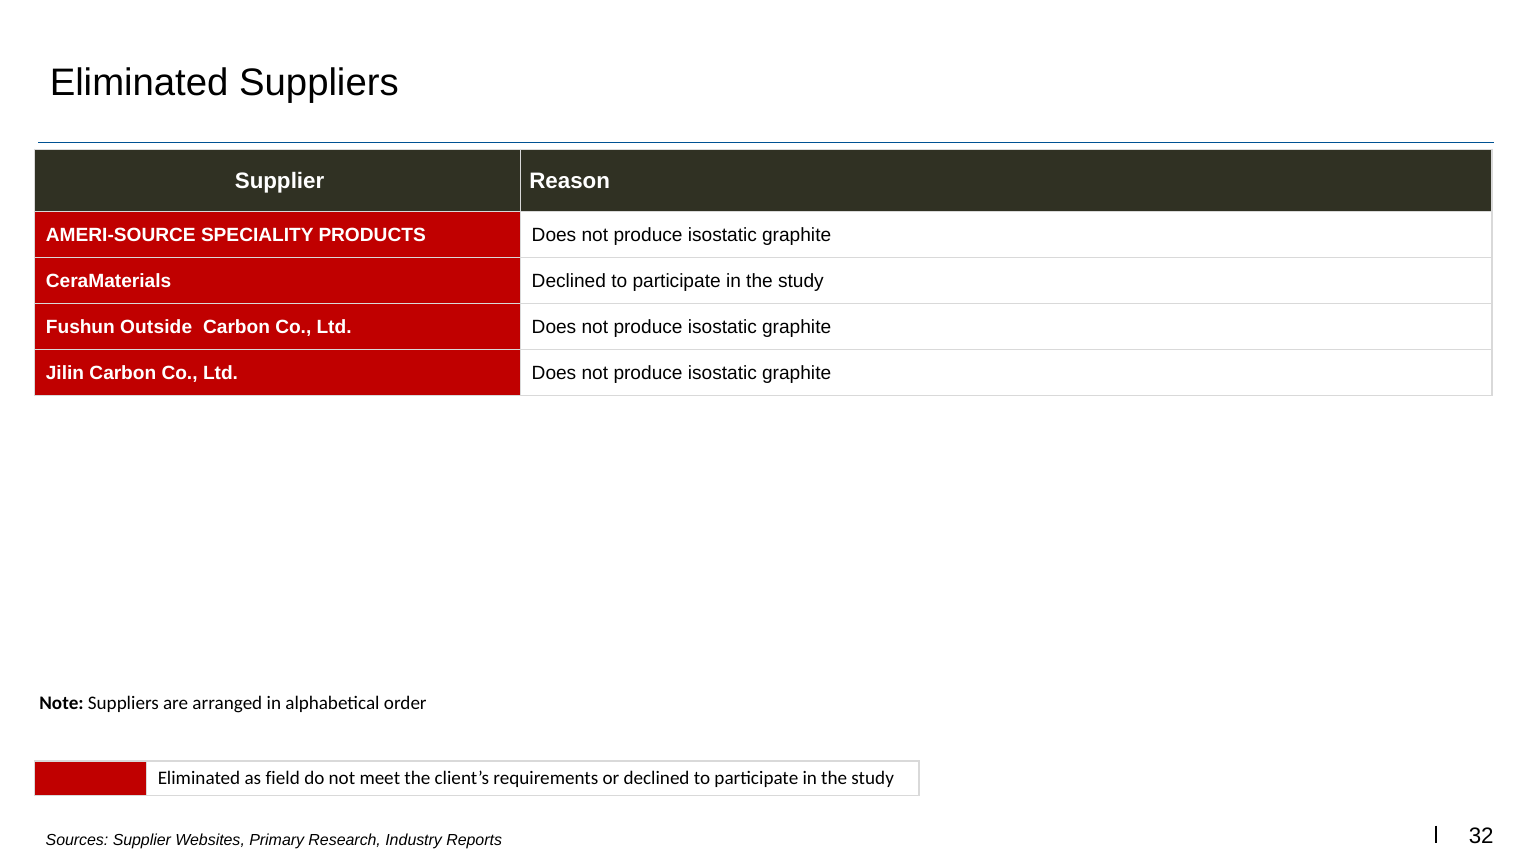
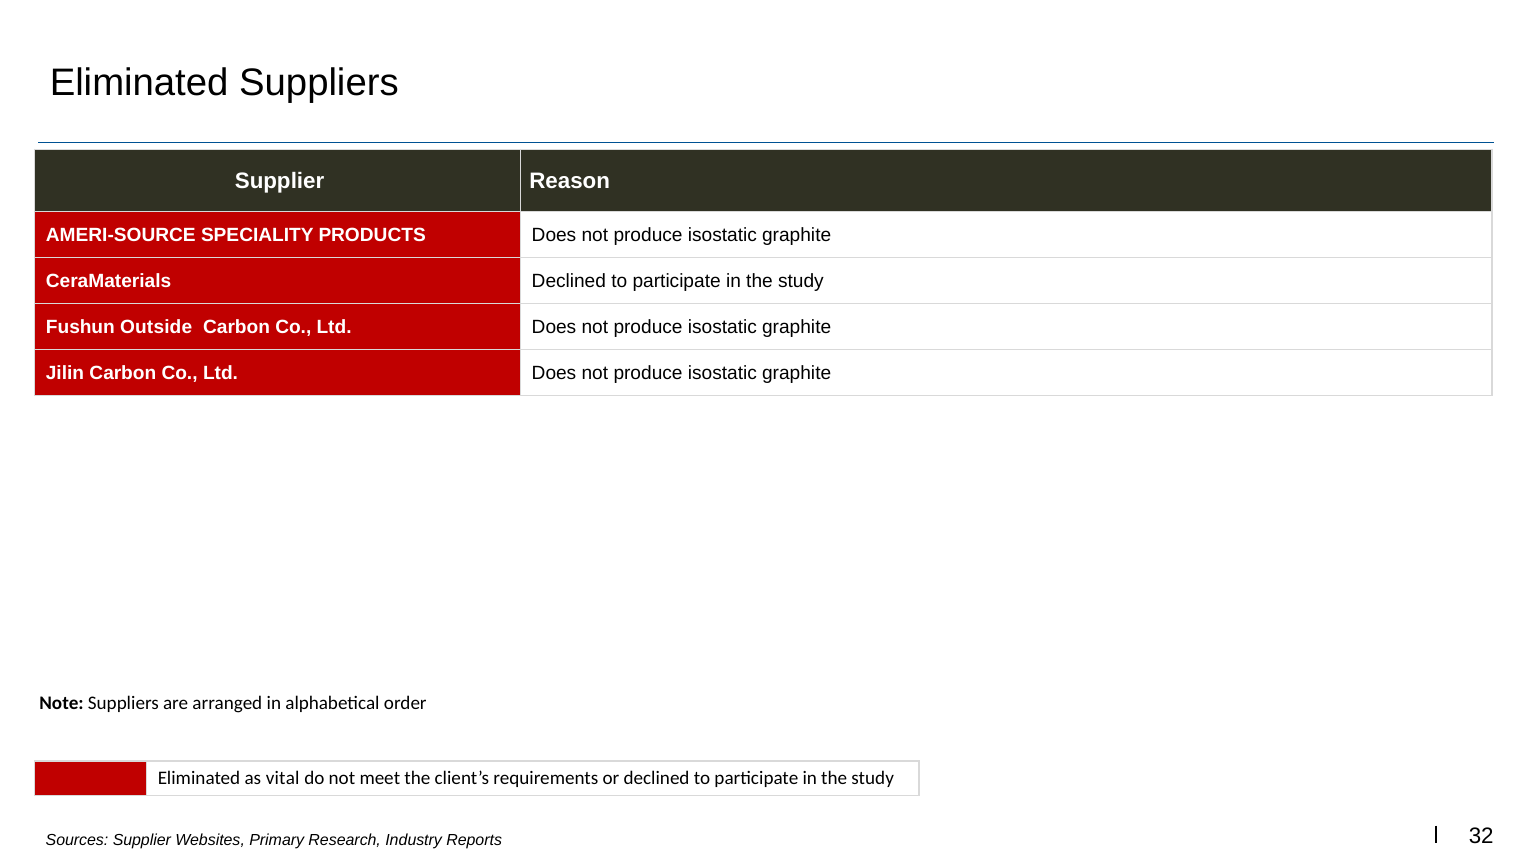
field: field -> vital
